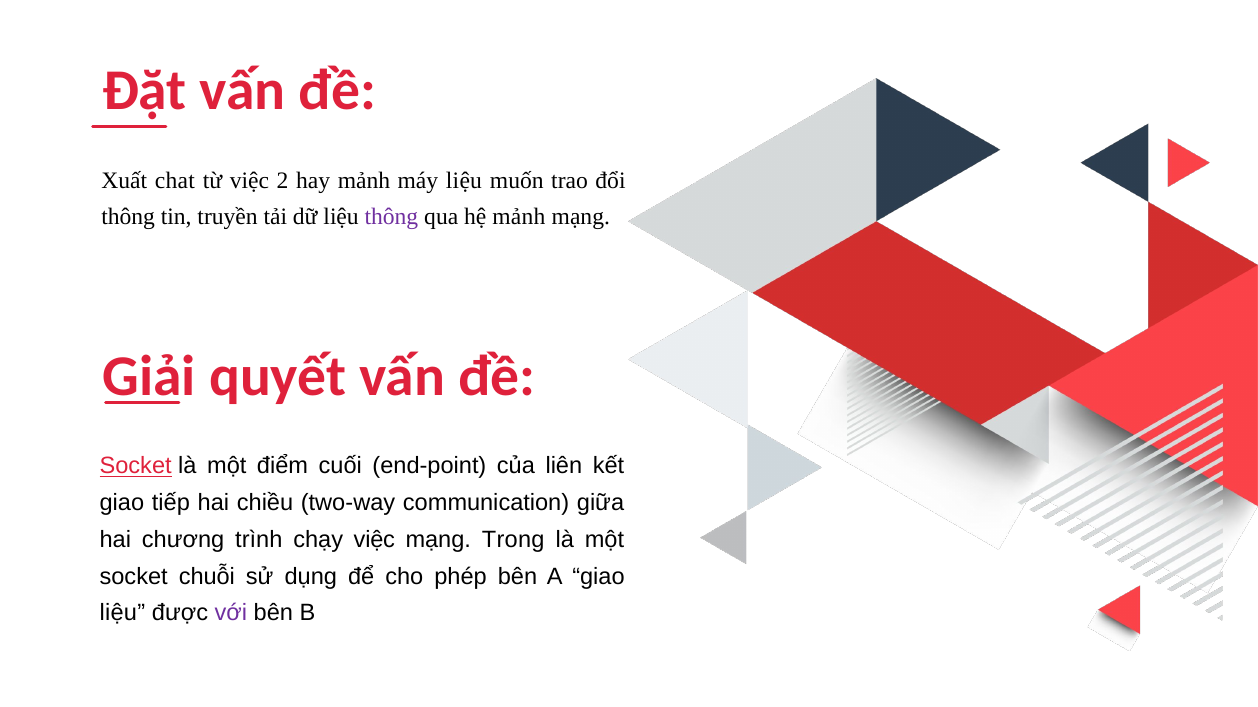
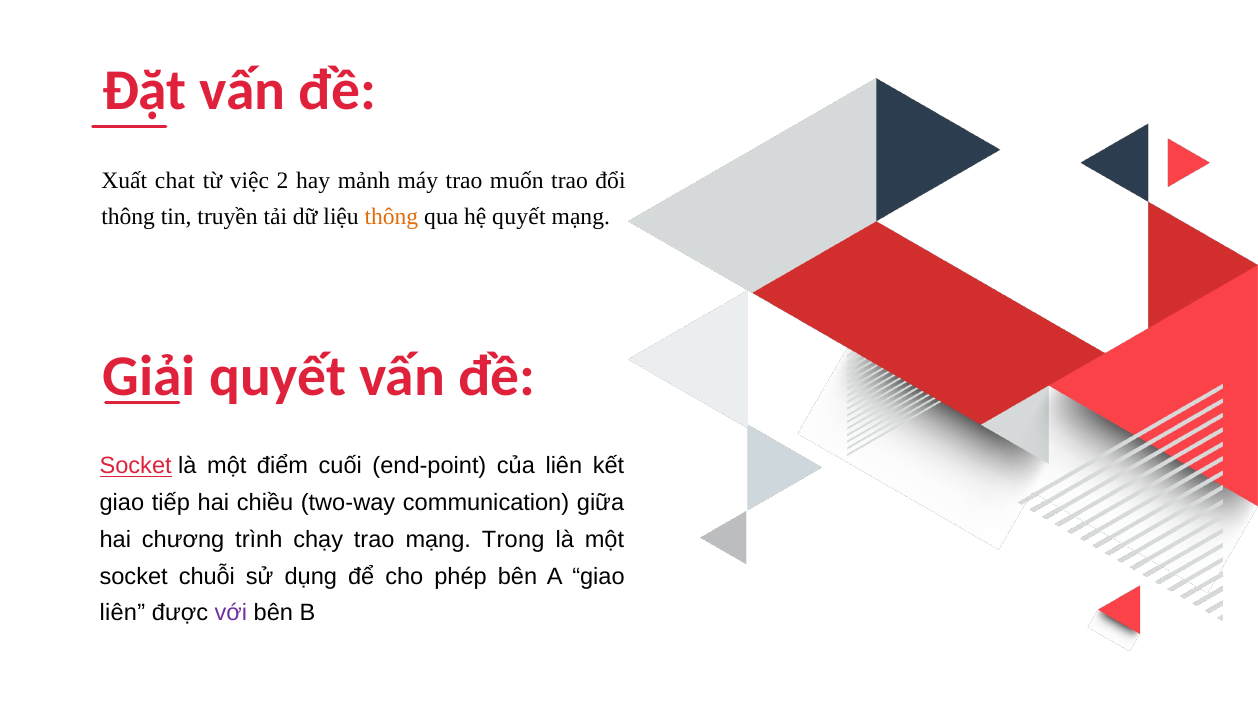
máy liệu: liệu -> trao
thông at (391, 217) colour: purple -> orange
hệ mảnh: mảnh -> quyết
chạy việc: việc -> trao
liệu at (122, 614): liệu -> liên
